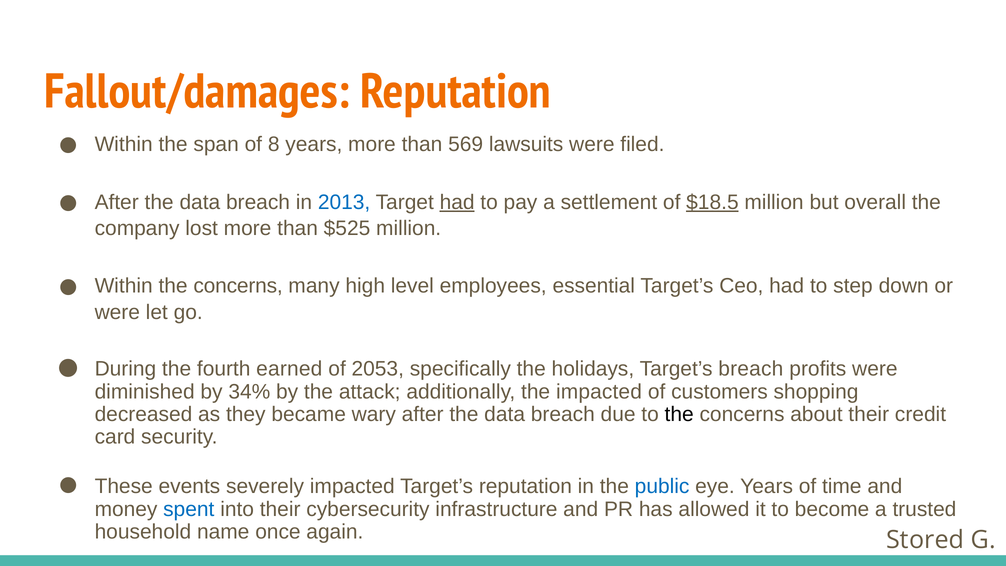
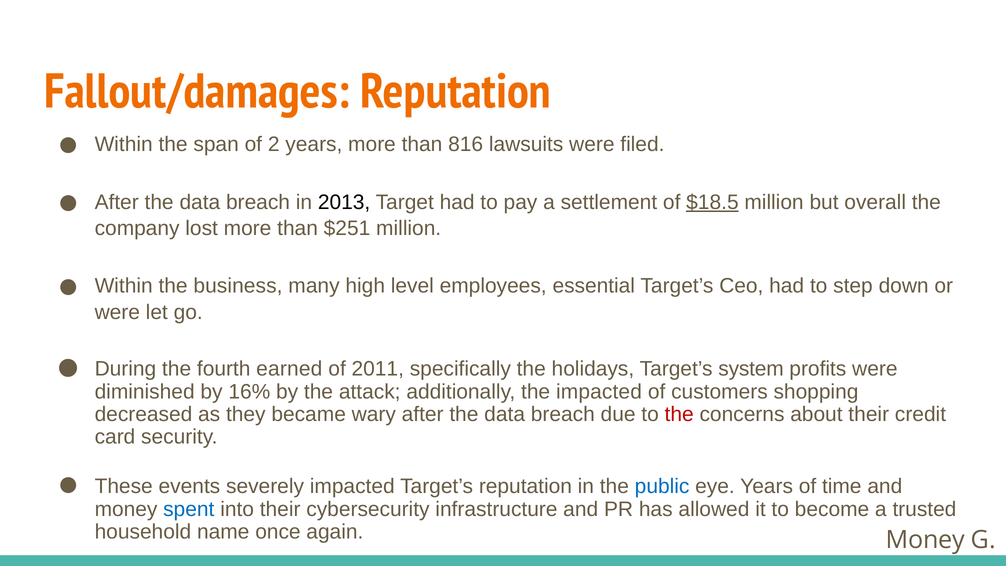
8: 8 -> 2
569: 569 -> 816
2013 colour: blue -> black
had at (457, 202) underline: present -> none
$525: $525 -> $251
Within the concerns: concerns -> business
2053: 2053 -> 2011
Target’s breach: breach -> system
34%: 34% -> 16%
the at (679, 414) colour: black -> red
again Stored: Stored -> Money
